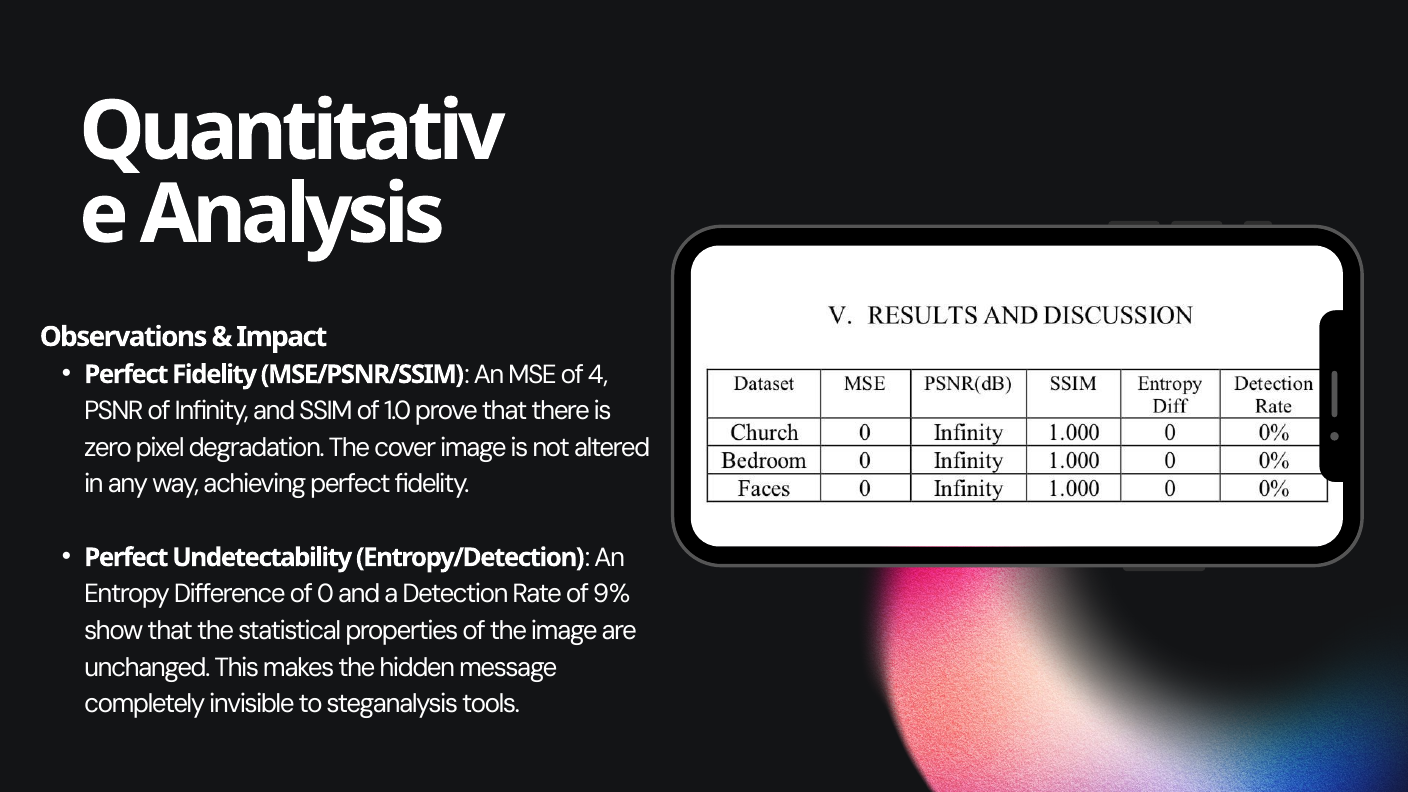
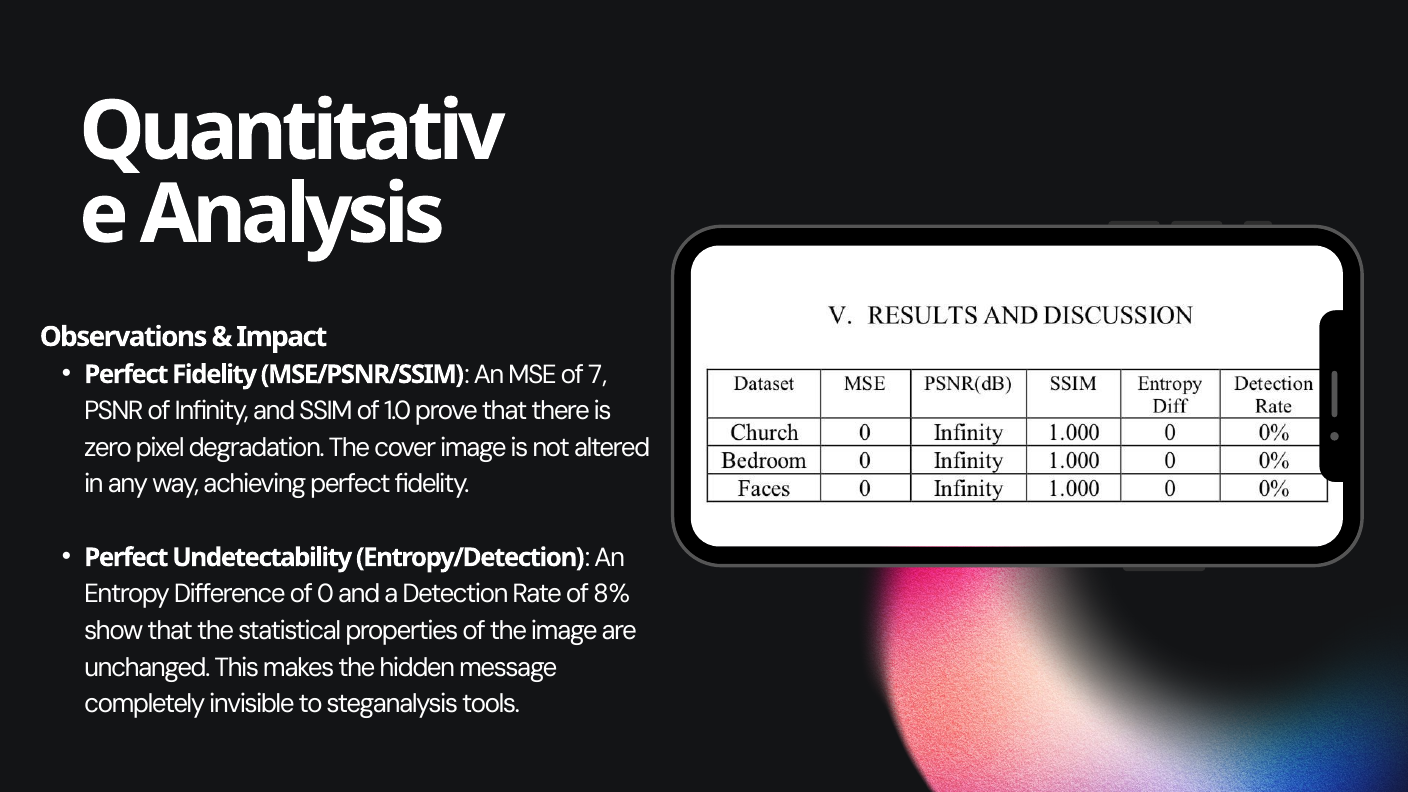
4: 4 -> 7
9%: 9% -> 8%
